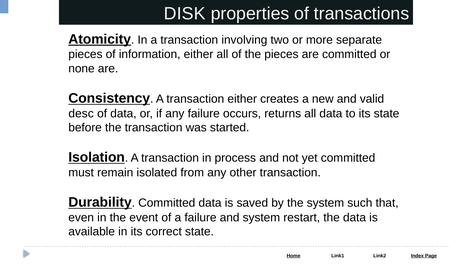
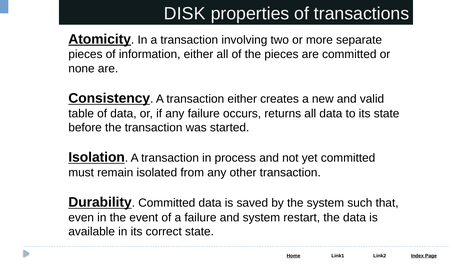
desc: desc -> table
